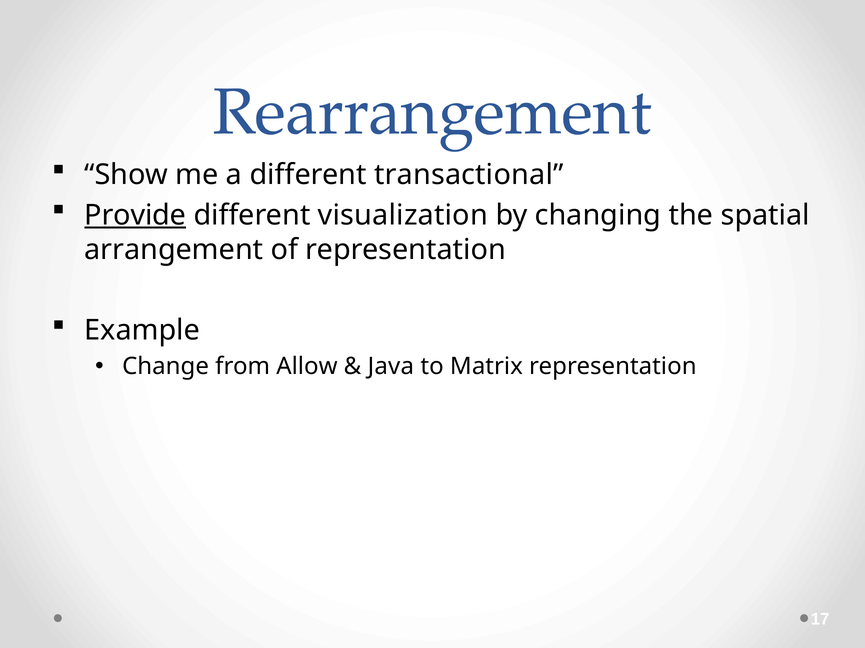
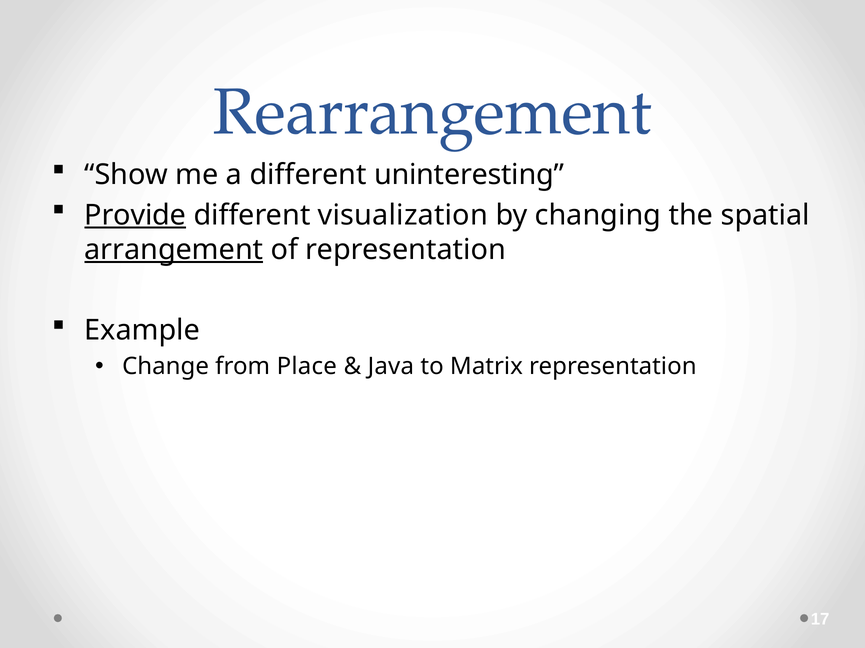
transactional: transactional -> uninteresting
arrangement underline: none -> present
Allow: Allow -> Place
